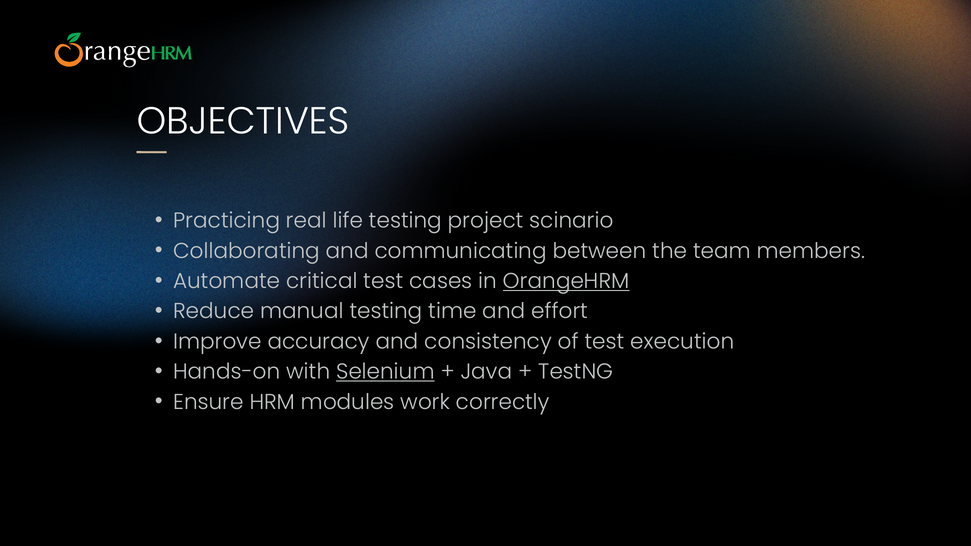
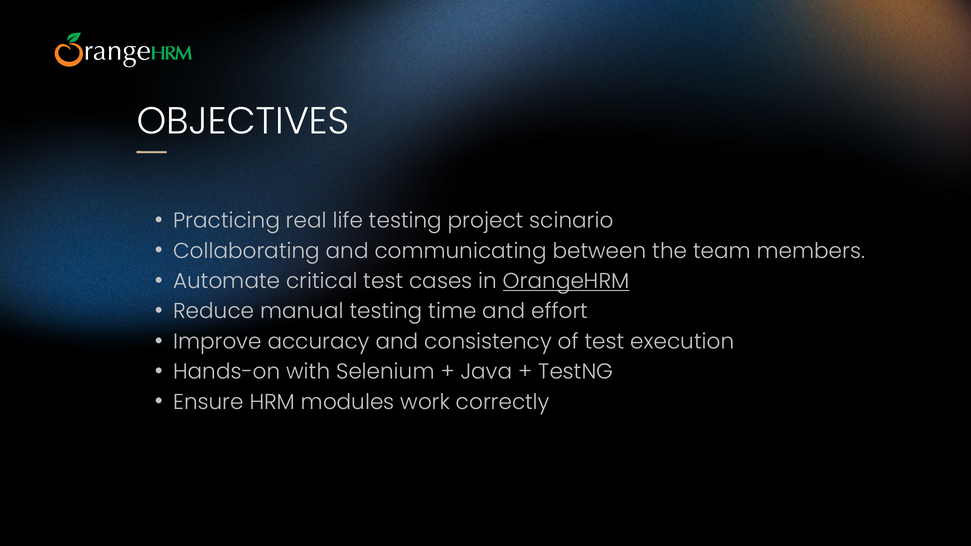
Selenium underline: present -> none
